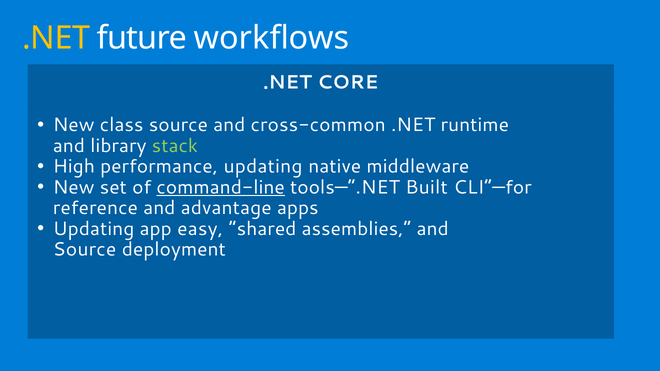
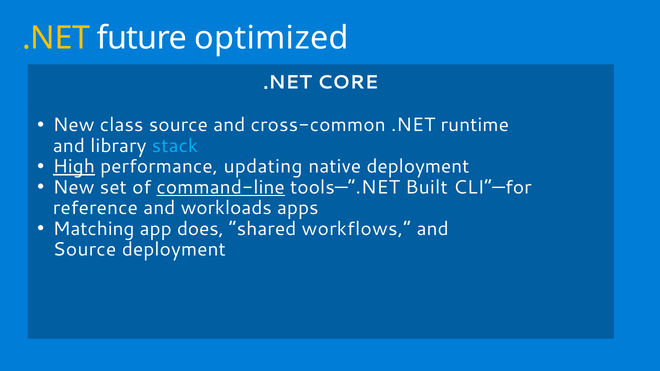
workflows: workflows -> optimized
stack colour: light green -> light blue
High underline: none -> present
native middleware: middleware -> deployment
advantage: advantage -> workloads
Updating at (94, 229): Updating -> Matching
easy: easy -> does
assemblies: assemblies -> workflows
